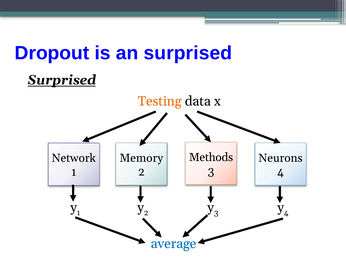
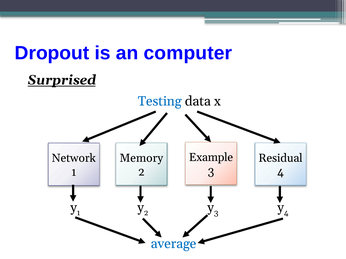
an surprised: surprised -> computer
Testing colour: orange -> blue
Methods: Methods -> Example
Neurons: Neurons -> Residual
